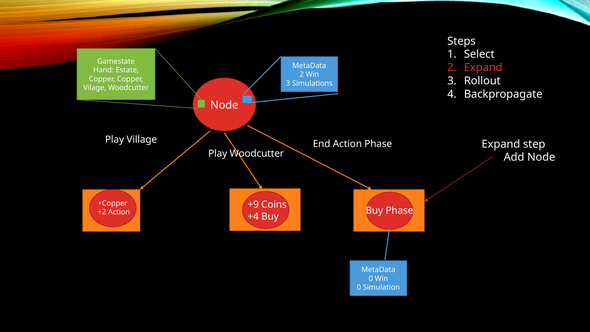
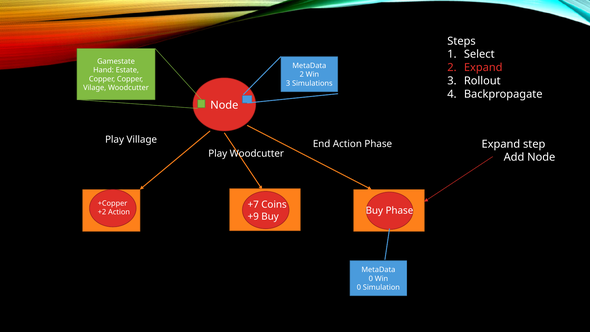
+9: +9 -> +7
+4: +4 -> +9
